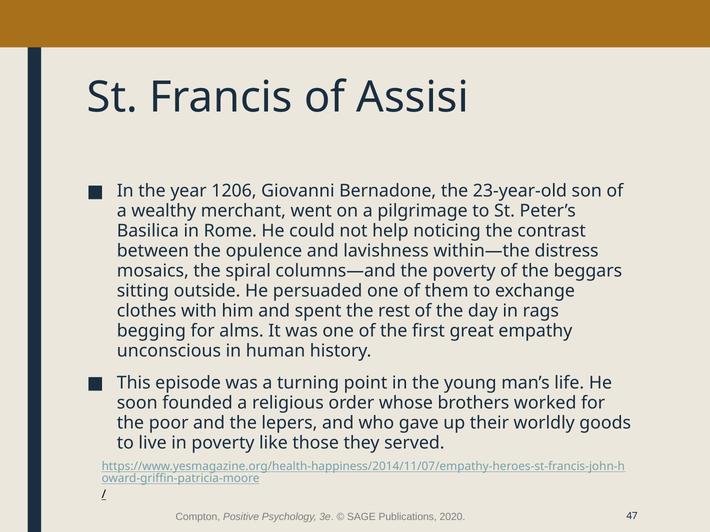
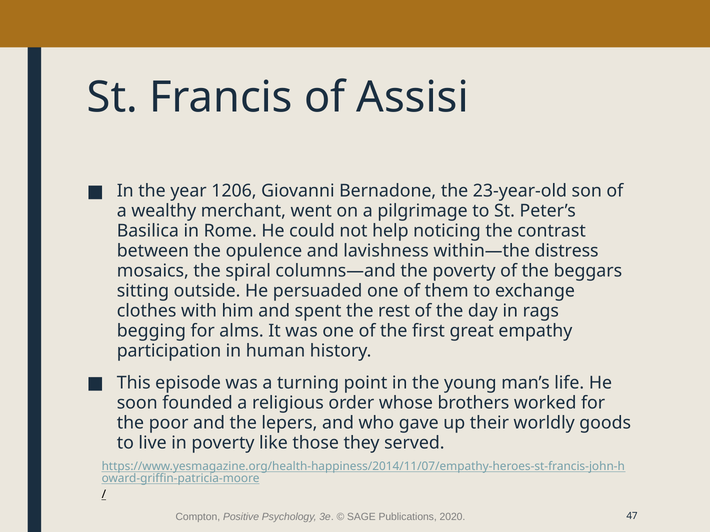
unconscious: unconscious -> participation
